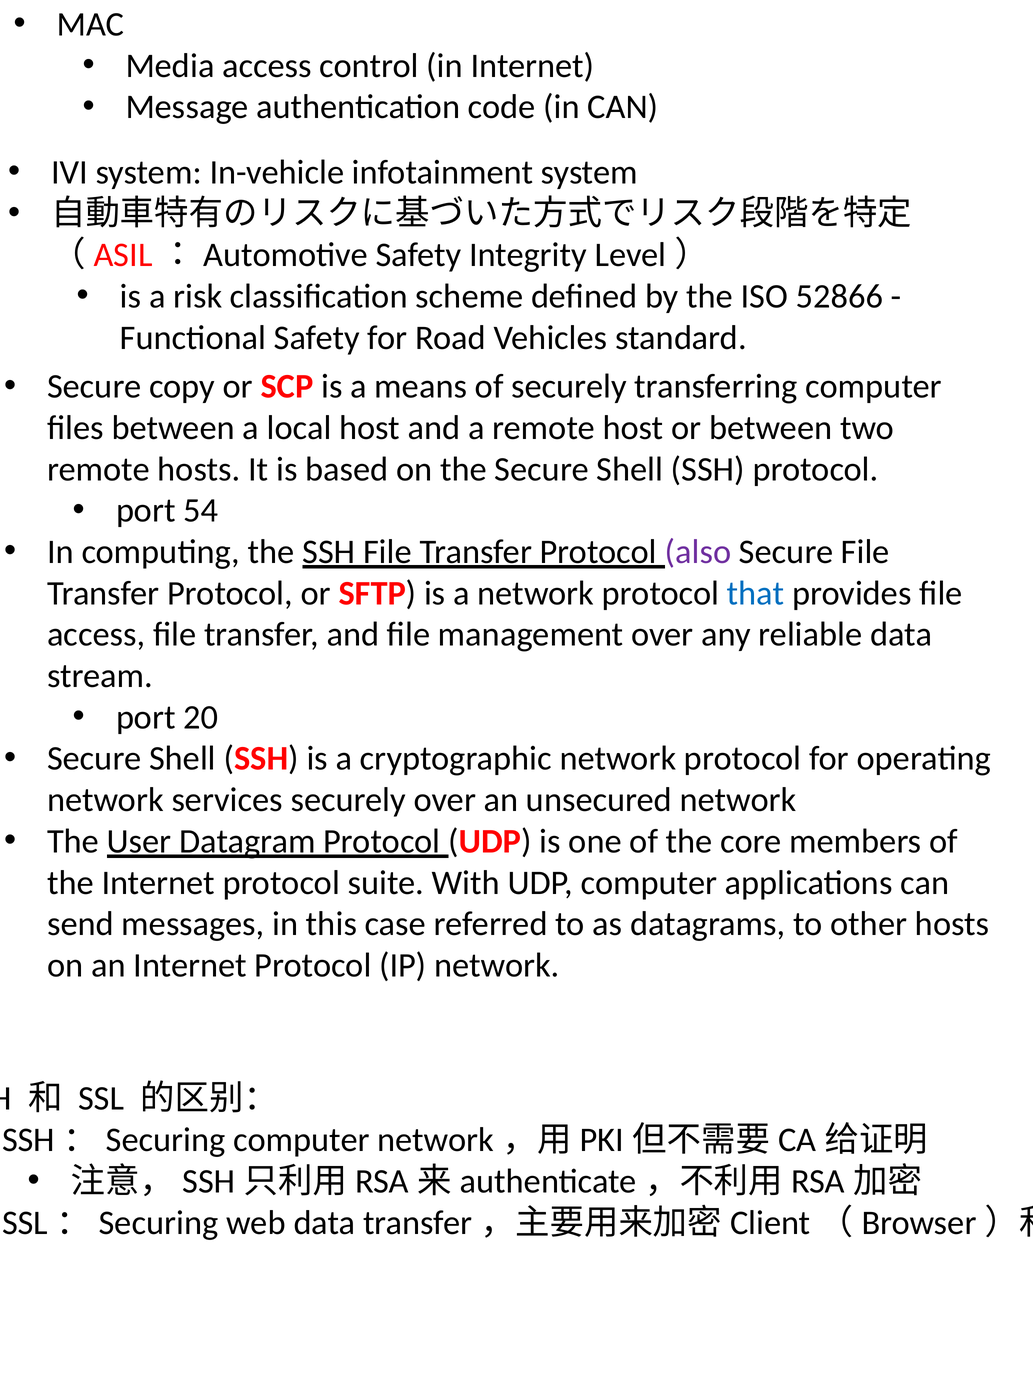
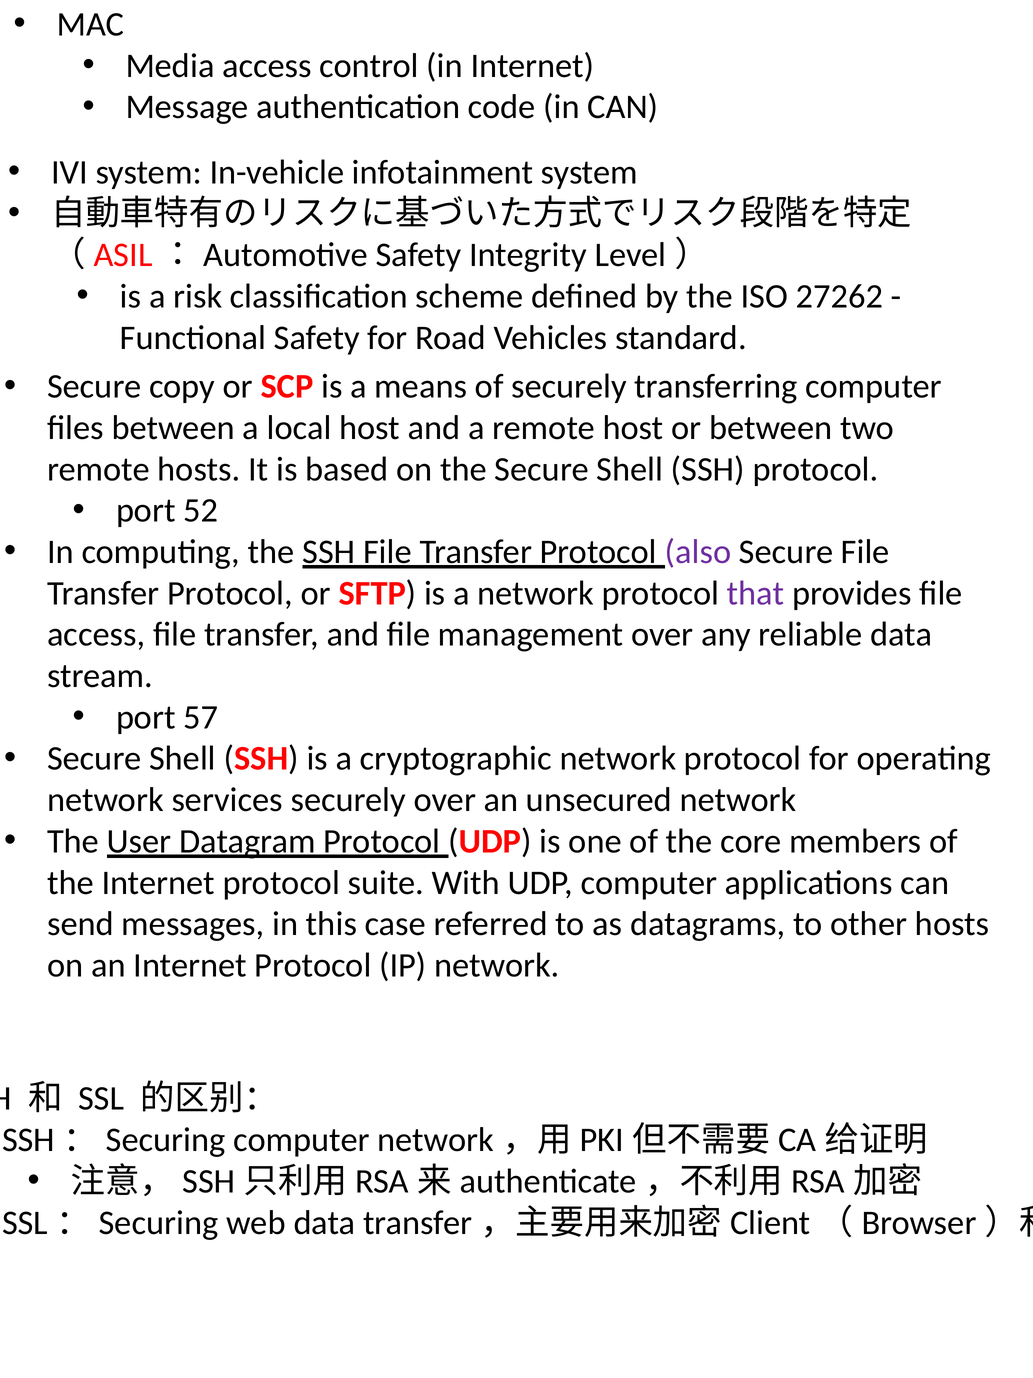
52866: 52866 -> 27262
54: 54 -> 52
that colour: blue -> purple
20: 20 -> 57
